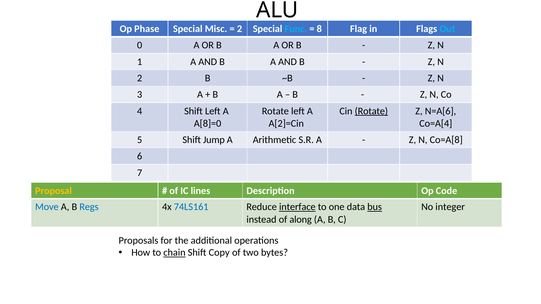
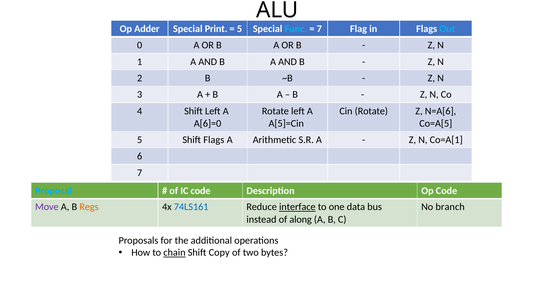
Phase: Phase -> Adder
Misc: Misc -> Print
2 at (239, 29): 2 -> 5
8 at (319, 29): 8 -> 7
Rotate at (371, 111) underline: present -> none
A[8]=0: A[8]=0 -> A[6]=0
A[2]=Cin: A[2]=Cin -> A[5]=Cin
Co=A[4: Co=A[4 -> Co=A[5
Shift Jump: Jump -> Flags
Co=A[8: Co=A[8 -> Co=A[1
Proposal colour: yellow -> light blue
IC lines: lines -> code
Move colour: blue -> purple
Regs colour: blue -> orange
bus underline: present -> none
integer: integer -> branch
